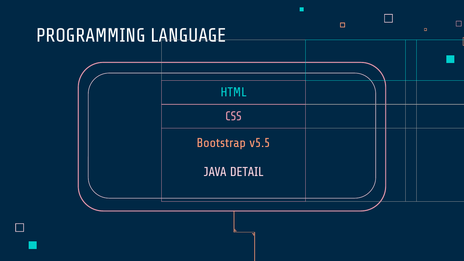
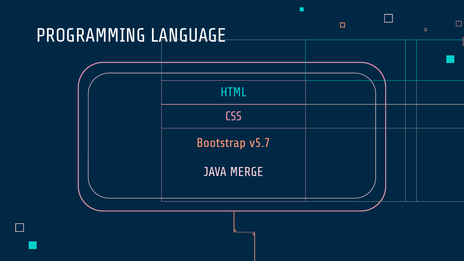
v5.5: v5.5 -> v5.7
DETAIL: DETAIL -> MERGE
